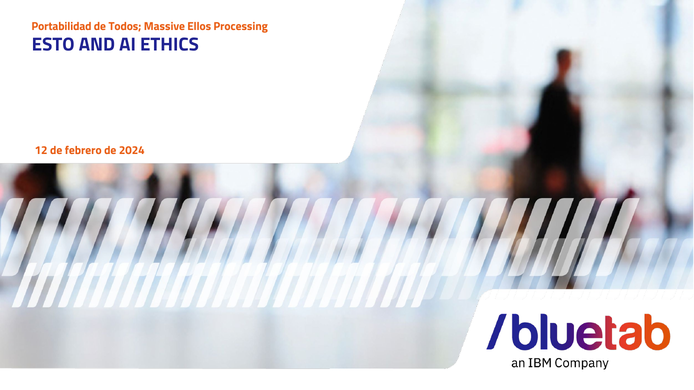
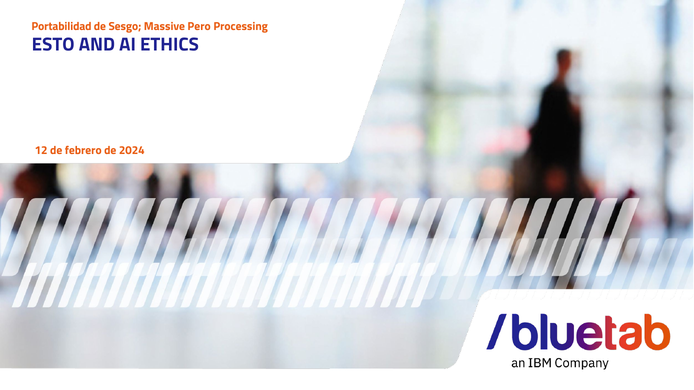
Todos: Todos -> Sesgo
Ellos: Ellos -> Pero
